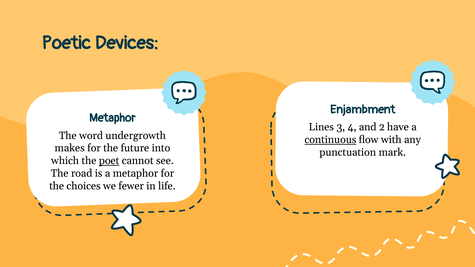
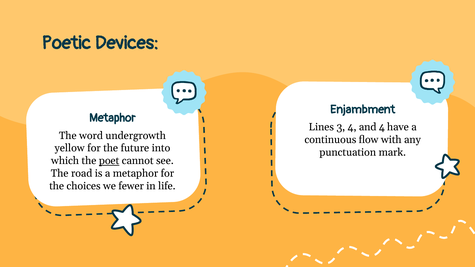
and 2: 2 -> 4
continuous underline: present -> none
makes: makes -> yellow
